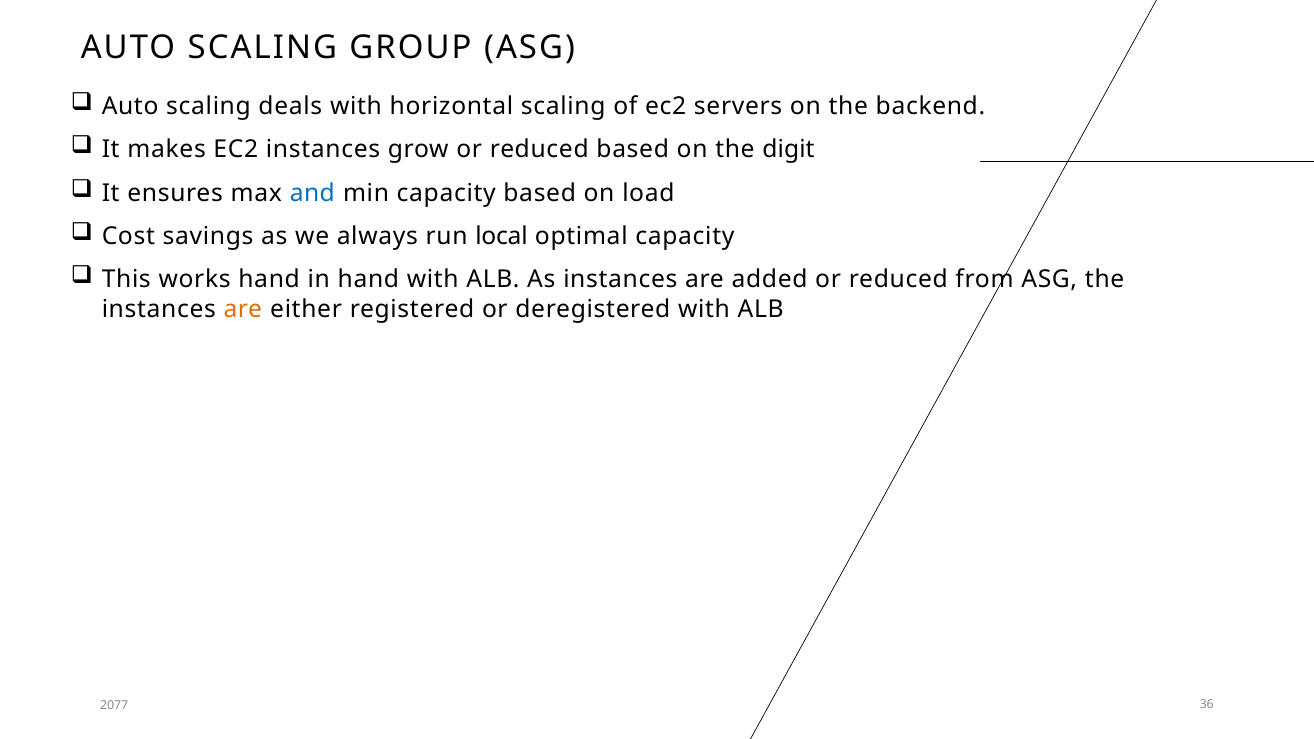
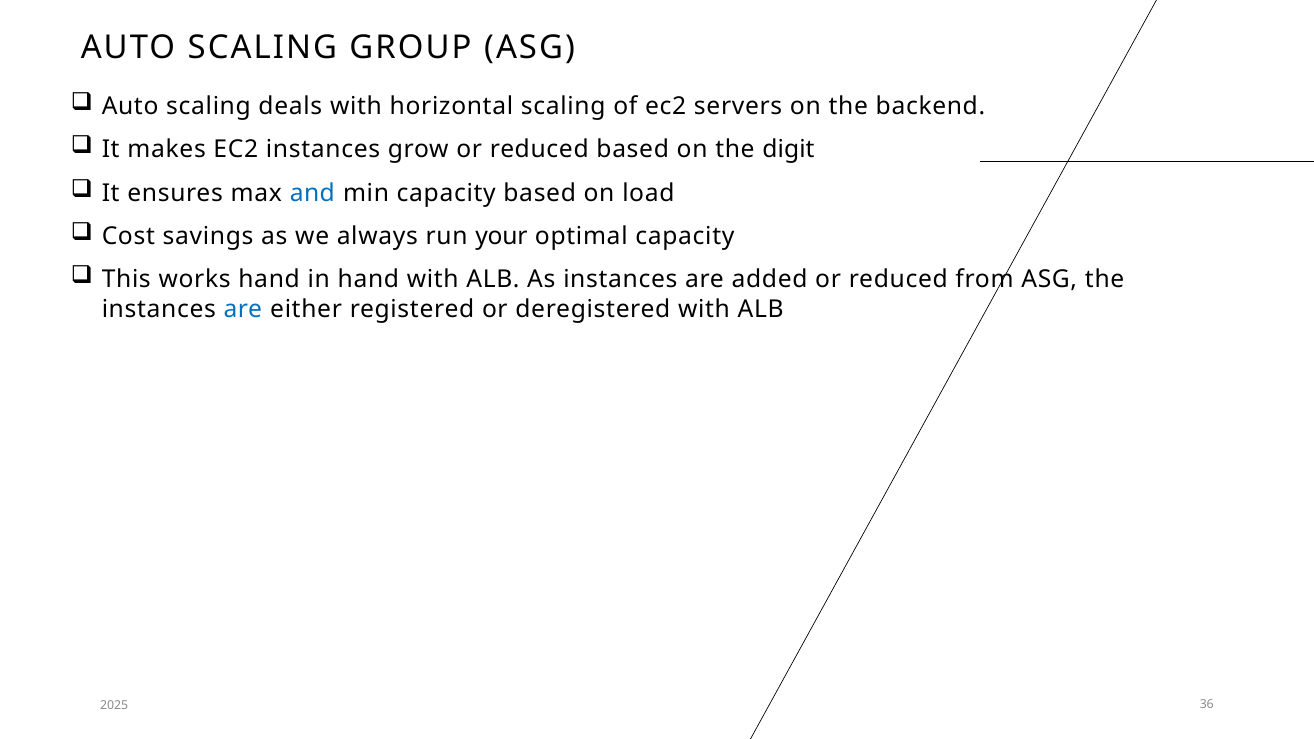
local: local -> your
are at (243, 309) colour: orange -> blue
2077: 2077 -> 2025
